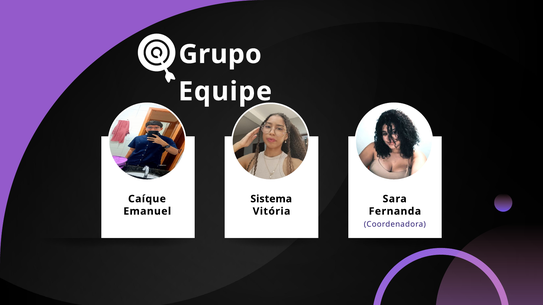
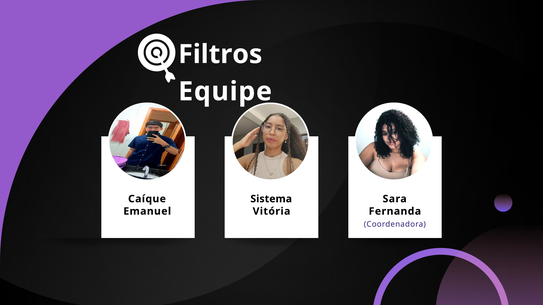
Grupo: Grupo -> Filtros
